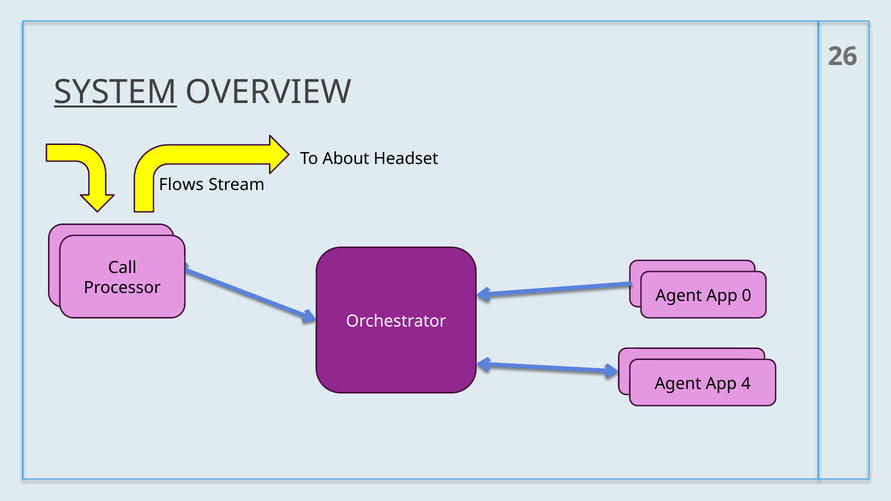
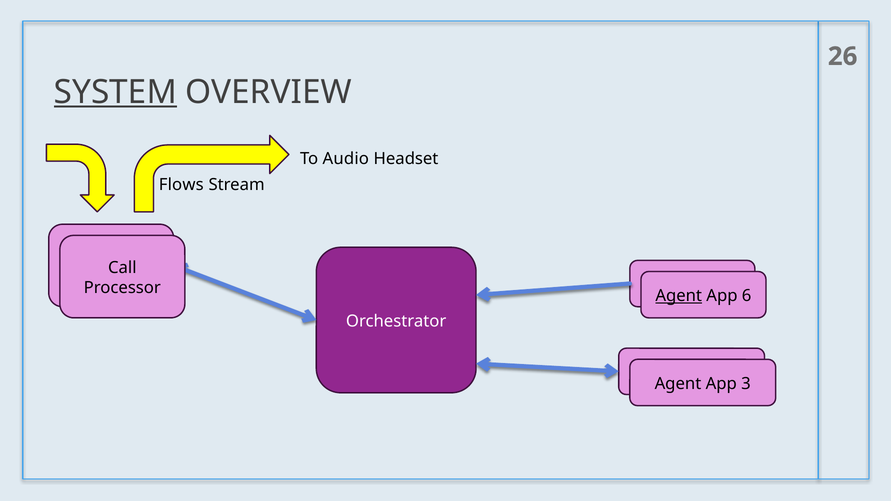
About: About -> Audio
Agent at (679, 296) underline: none -> present
0: 0 -> 6
4: 4 -> 3
